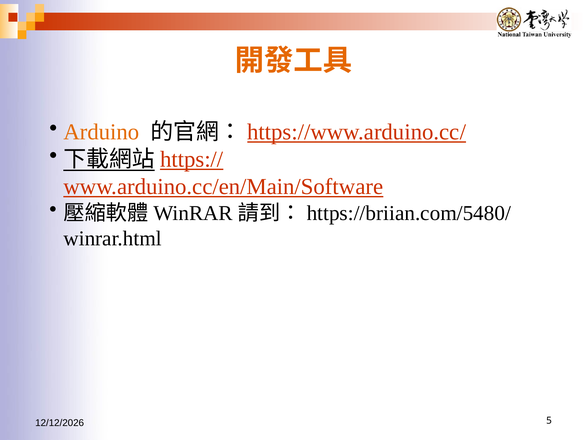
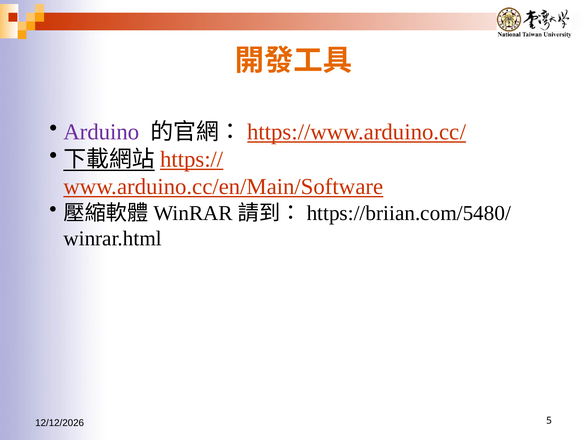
Arduino colour: orange -> purple
